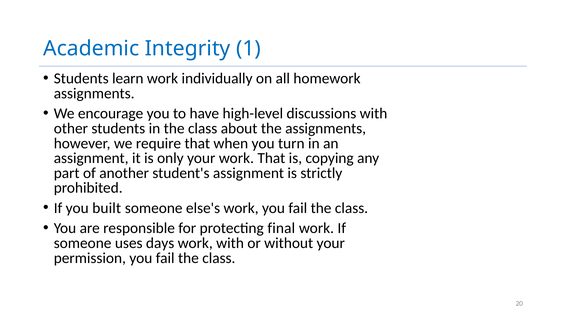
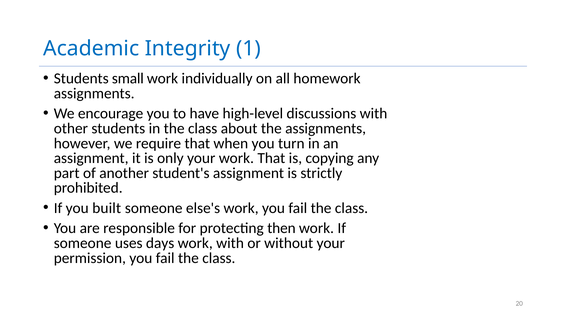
learn: learn -> small
final: final -> then
